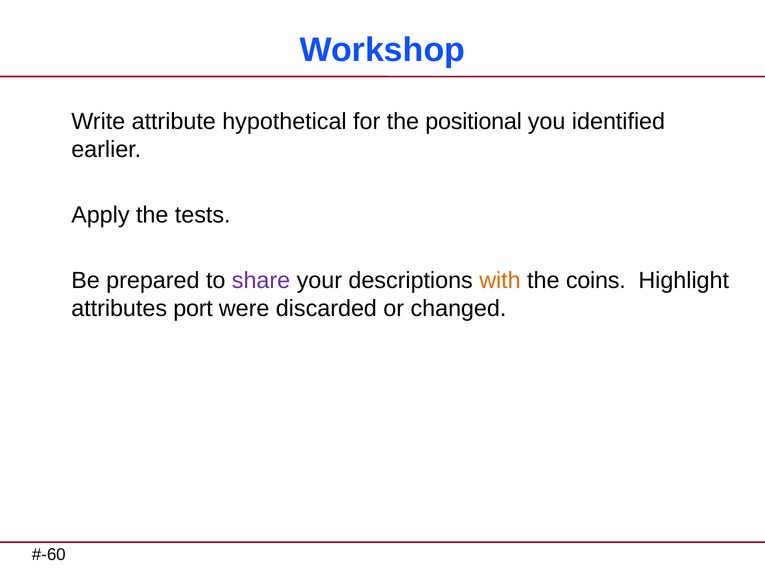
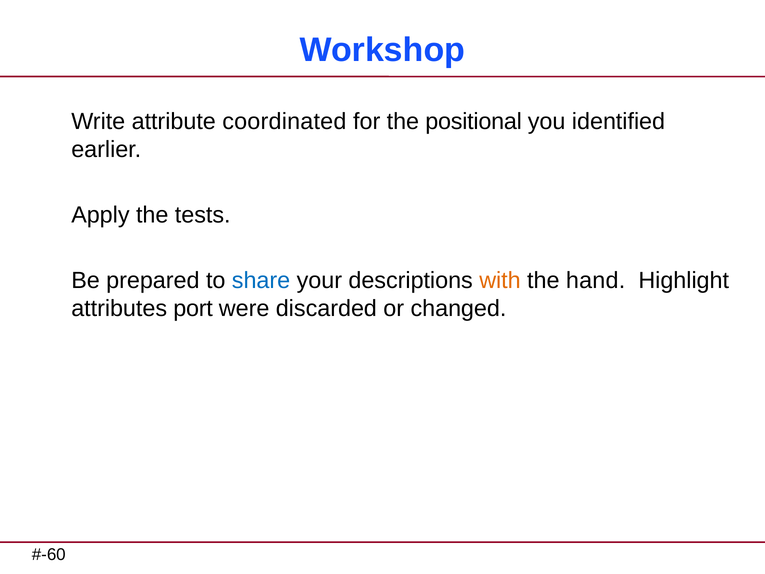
hypothetical: hypothetical -> coordinated
share colour: purple -> blue
coins: coins -> hand
